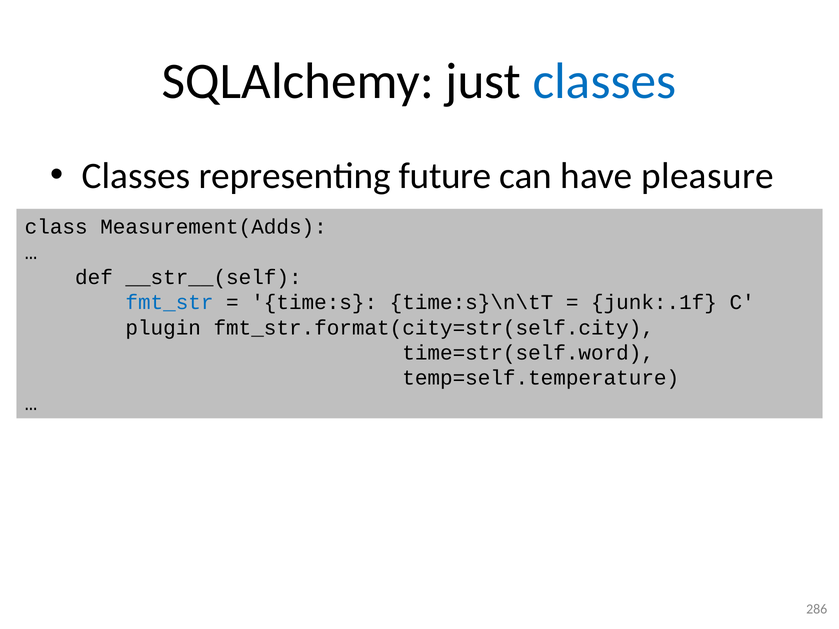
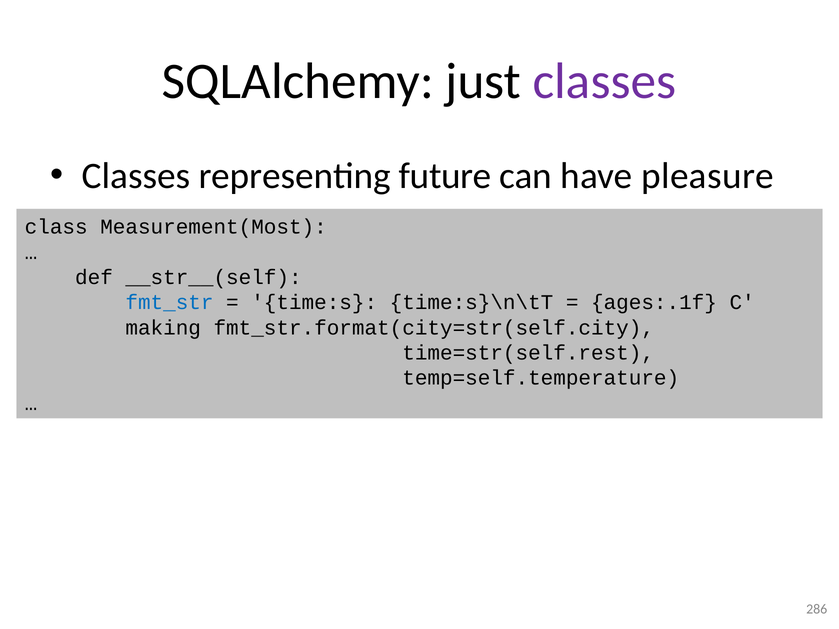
classes at (604, 81) colour: blue -> purple
Measurement(Adds: Measurement(Adds -> Measurement(Most
junk:.1f: junk:.1f -> ages:.1f
plugin: plugin -> making
time=str(self.word: time=str(self.word -> time=str(self.rest
